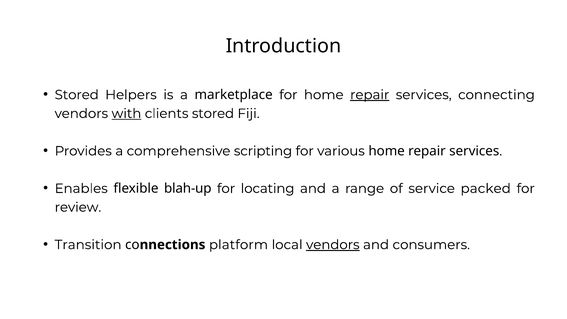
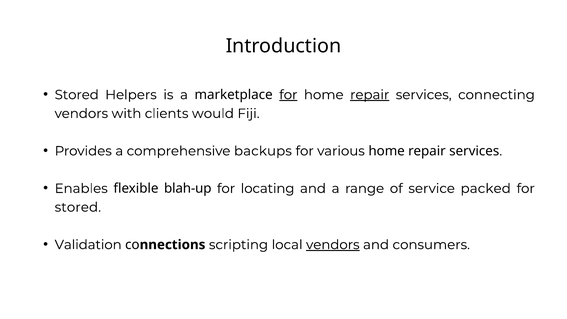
for at (288, 95) underline: none -> present
with underline: present -> none
clients stored: stored -> would
scripting: scripting -> backups
review at (78, 207): review -> stored
Transition: Transition -> Validation
platform: platform -> scripting
